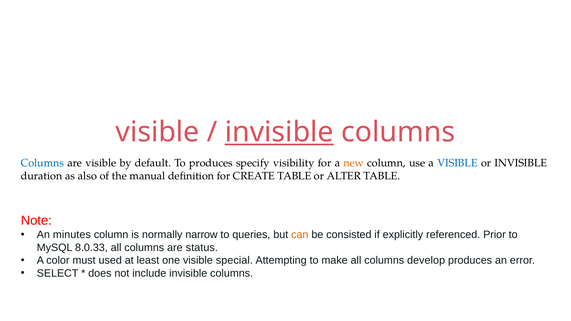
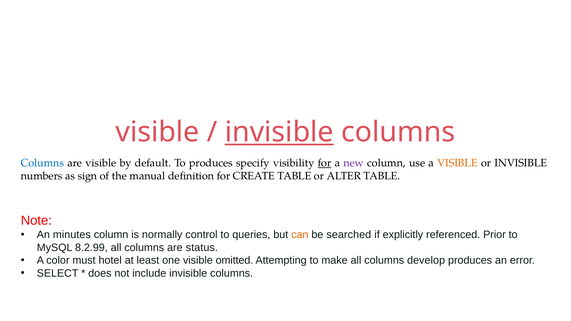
for at (325, 163) underline: none -> present
new colour: orange -> purple
VISIBLE at (457, 163) colour: blue -> orange
duration: duration -> numbers
also: also -> sign
narrow: narrow -> control
consisted: consisted -> searched
8.0.33: 8.0.33 -> 8.2.99
used: used -> hotel
special: special -> omitted
